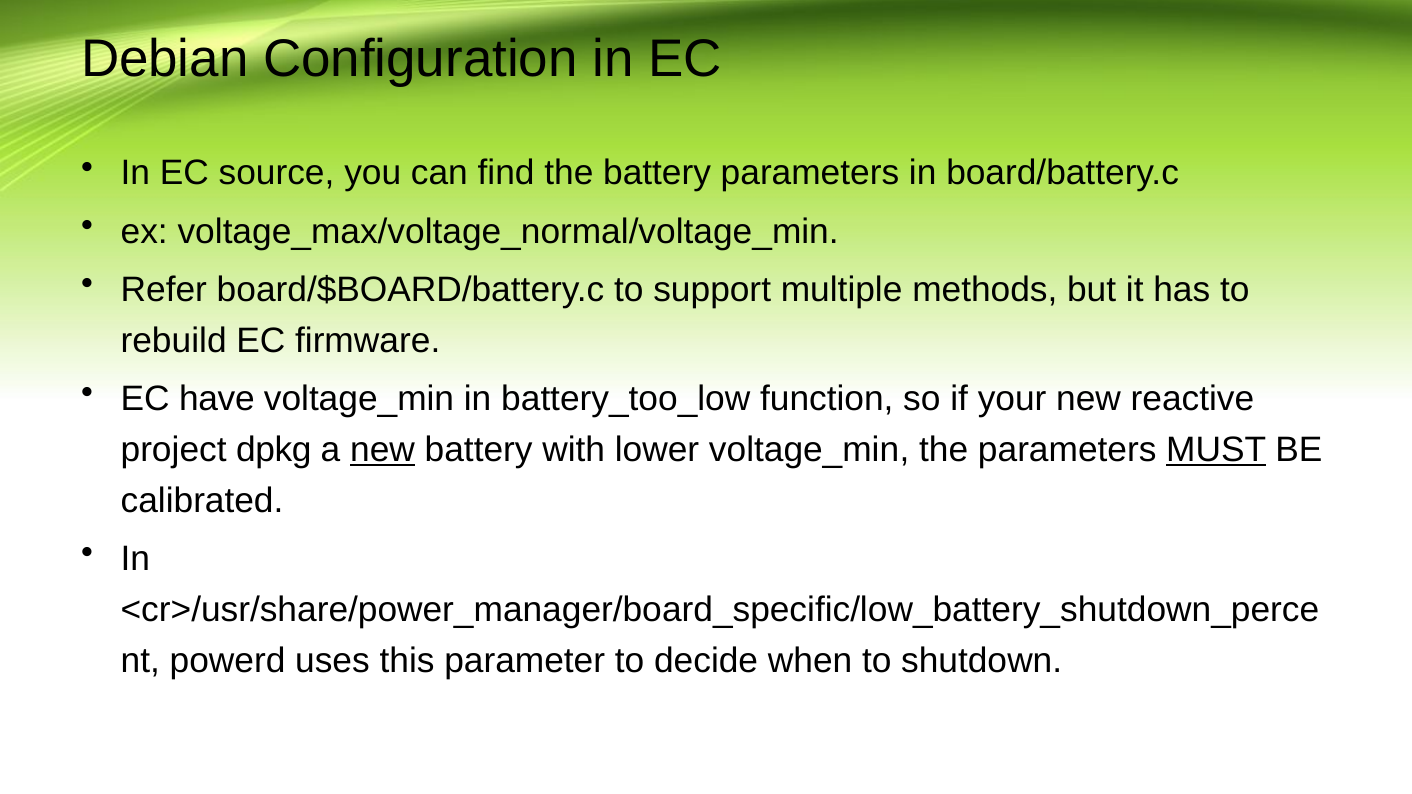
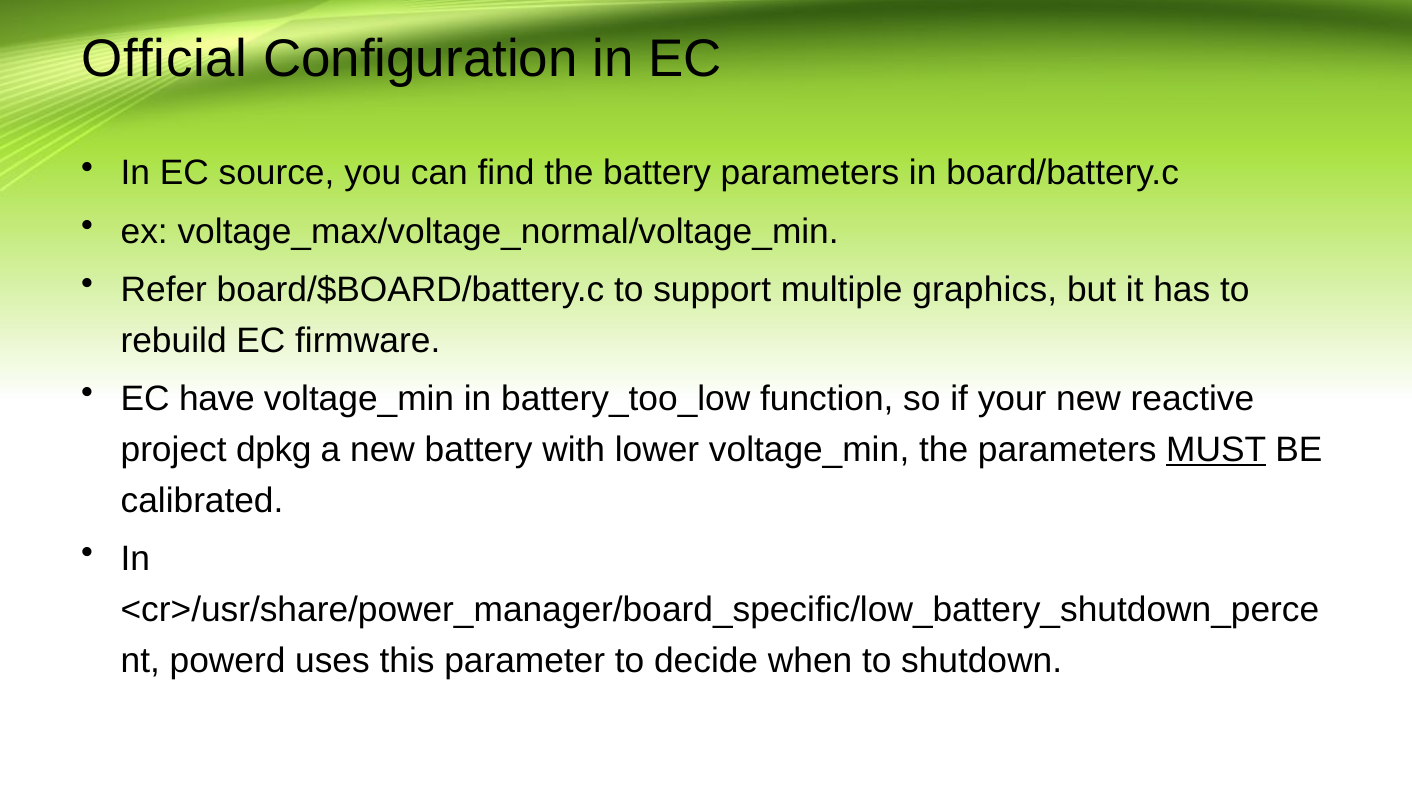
Debian: Debian -> Official
methods: methods -> graphics
new at (383, 450) underline: present -> none
